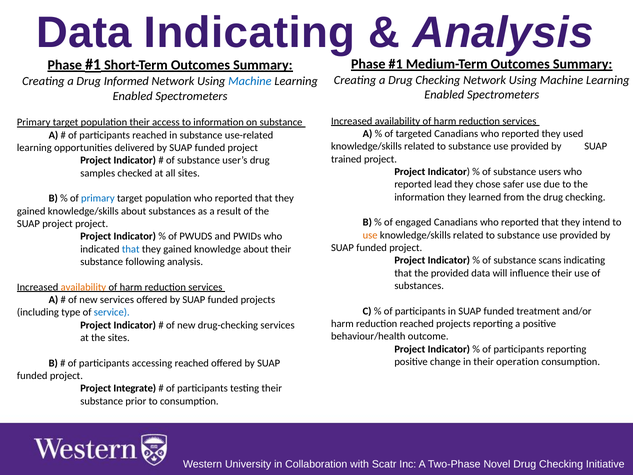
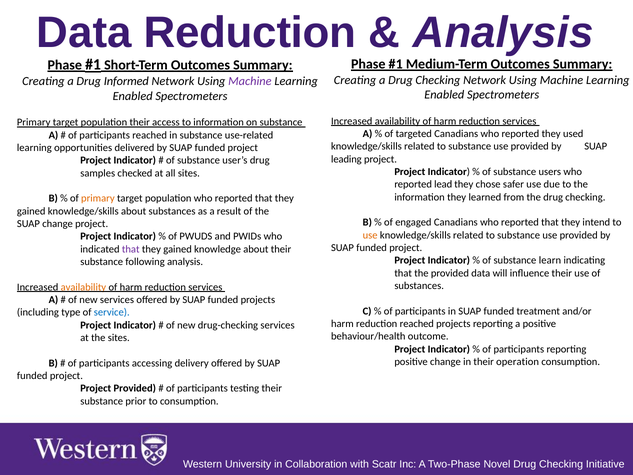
Data Indicating: Indicating -> Reduction
Machine at (250, 81) colour: blue -> purple
trained: trained -> leading
primary at (98, 198) colour: blue -> orange
SUAP project: project -> change
that at (131, 249) colour: blue -> purple
scans: scans -> learn
accessing reached: reached -> delivery
Project Integrate: Integrate -> Provided
